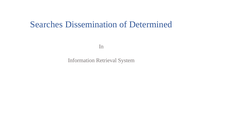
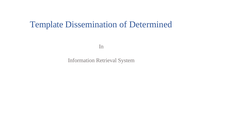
Searches: Searches -> Template
